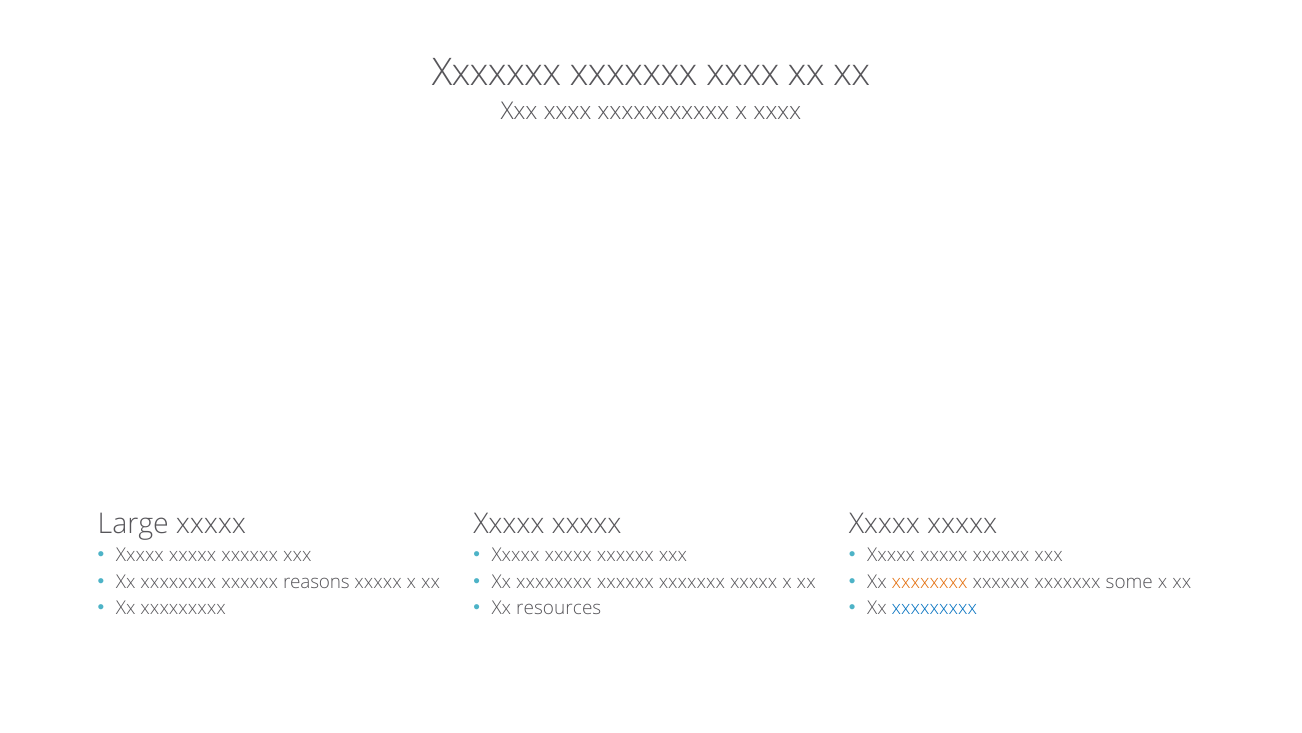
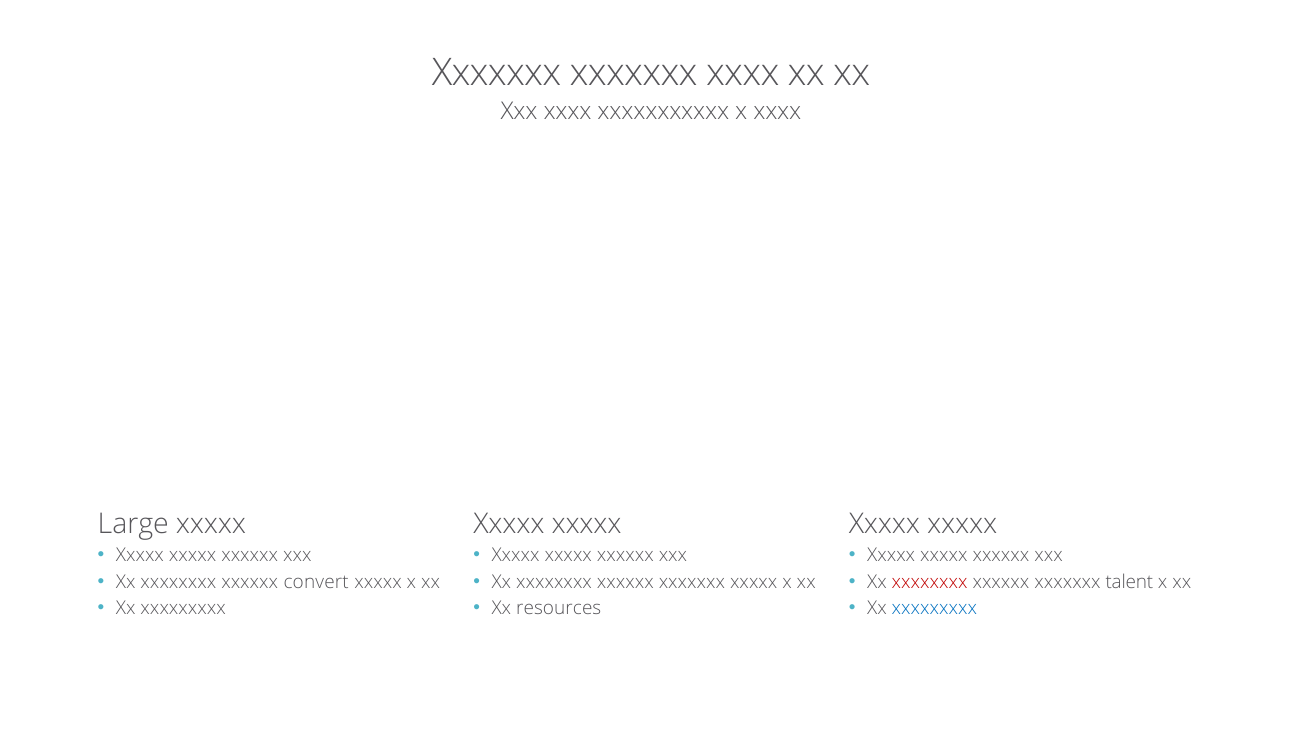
reasons: reasons -> convert
xxxxxxxx at (930, 581) colour: orange -> red
some: some -> talent
